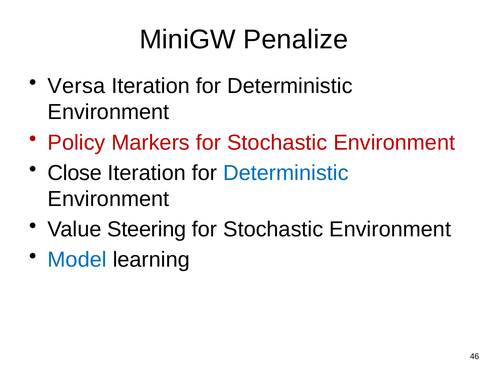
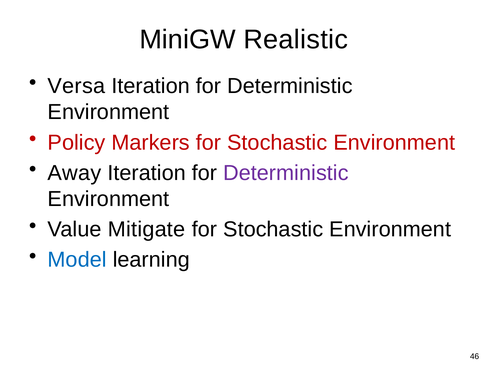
Penalize: Penalize -> Realistic
Close: Close -> Away
Deterministic at (286, 173) colour: blue -> purple
Steering: Steering -> Mitigate
